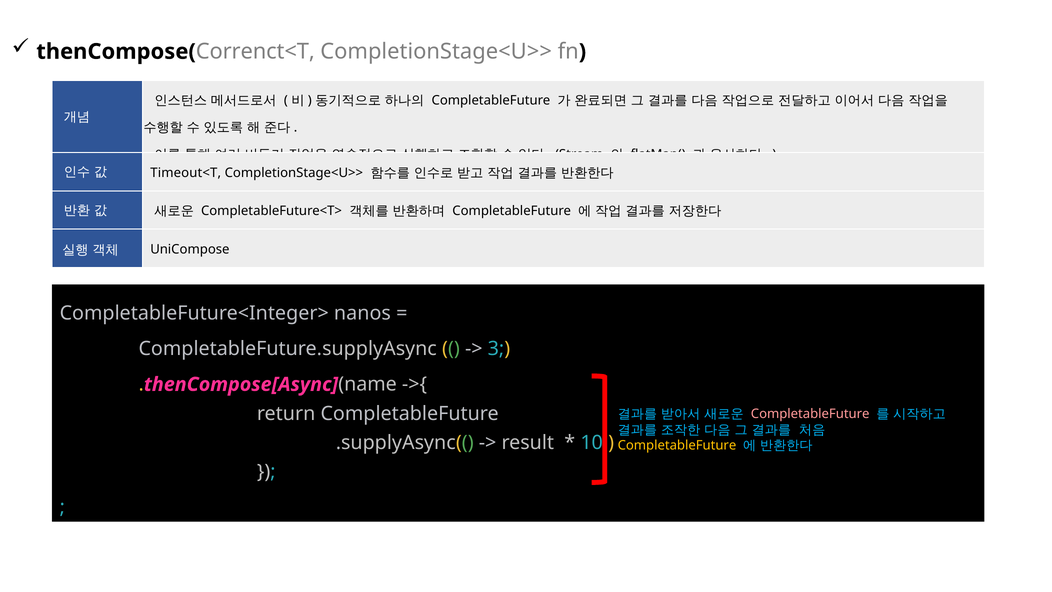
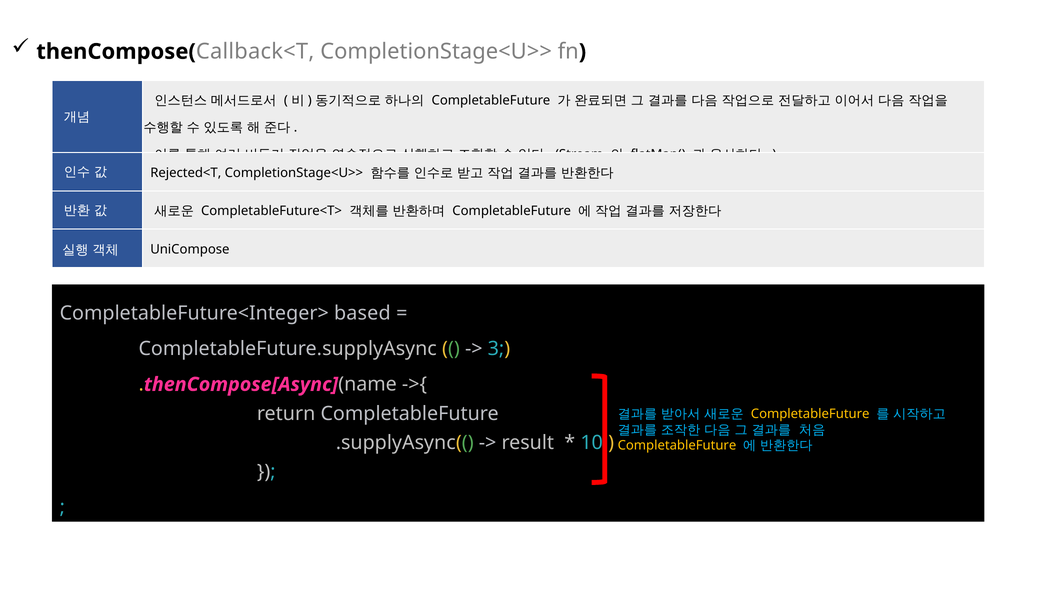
Correnct<T: Correnct<T -> Callback<T
Timeout<T: Timeout<T -> Rejected<T
nanos: nanos -> based
CompletableFuture at (810, 414) colour: pink -> yellow
